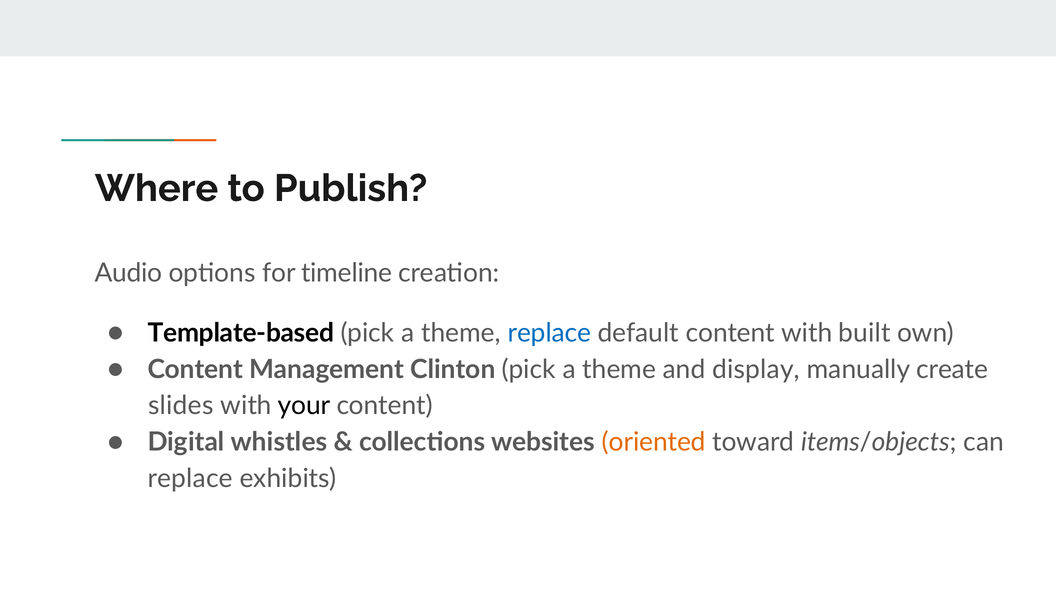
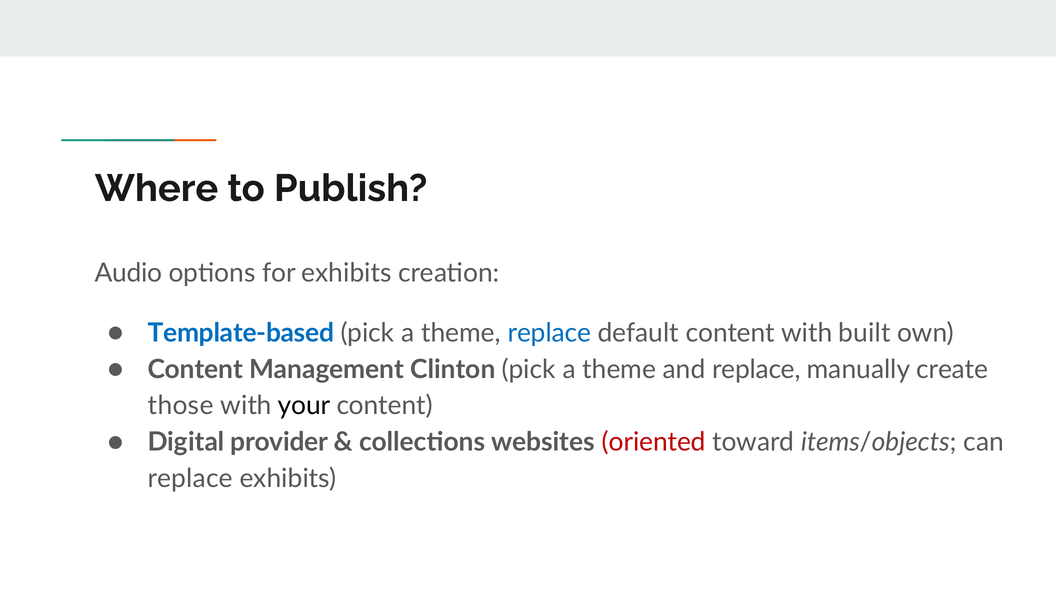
for timeline: timeline -> exhibits
Template-based colour: black -> blue
and display: display -> replace
slides: slides -> those
whistles: whistles -> provider
oriented colour: orange -> red
